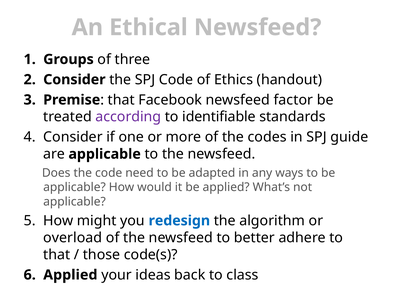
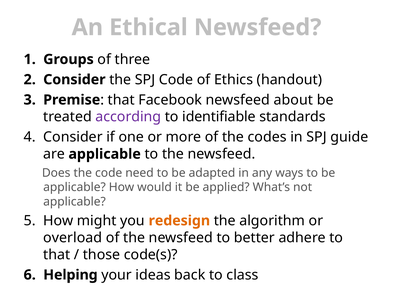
factor: factor -> about
redesign colour: blue -> orange
Applied at (70, 276): Applied -> Helping
